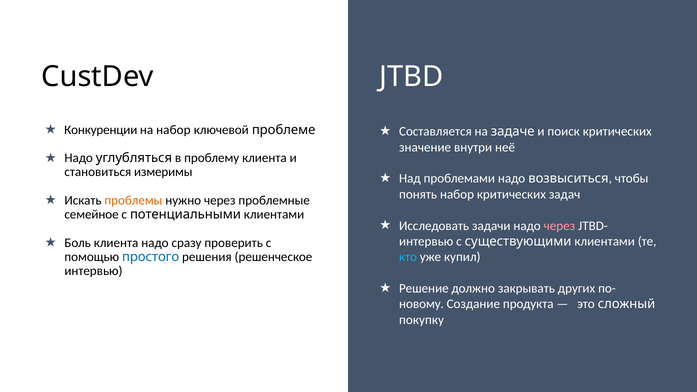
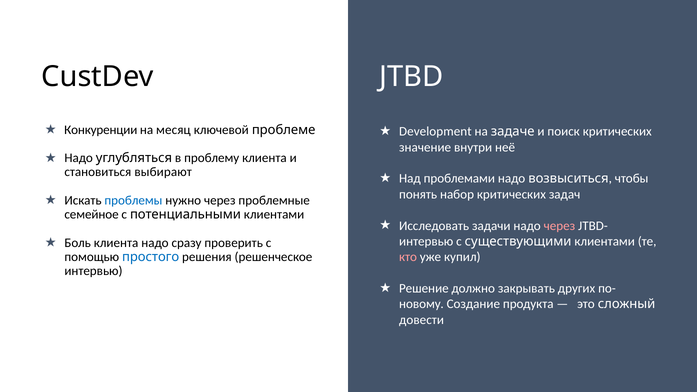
на набор: набор -> месяц
Составляется: Составляется -> Development
измеримы: измеримы -> выбирают
проблемы colour: orange -> blue
кто colour: light blue -> pink
покупку: покупку -> довести
